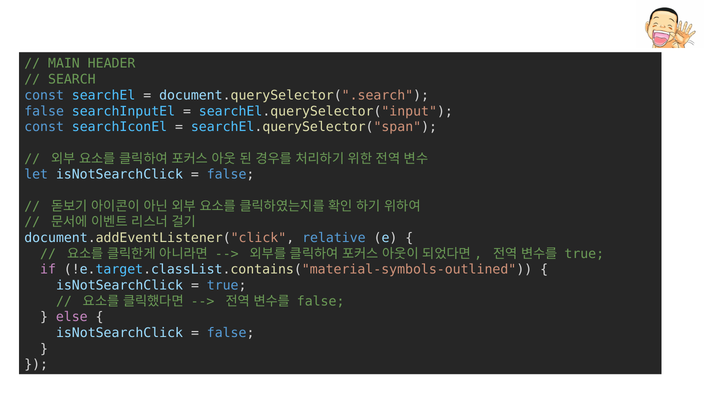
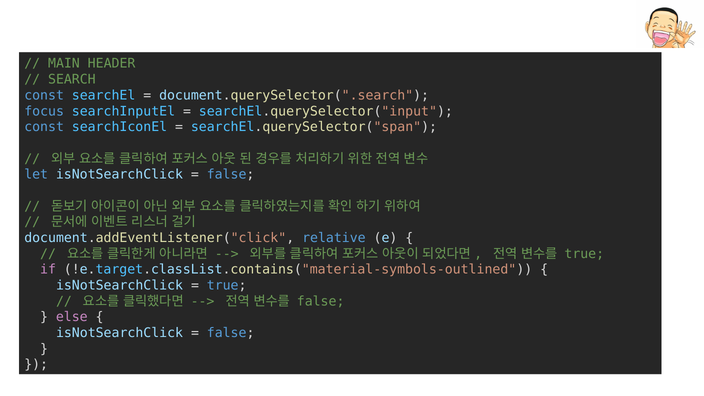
false at (44, 111): false -> focus
